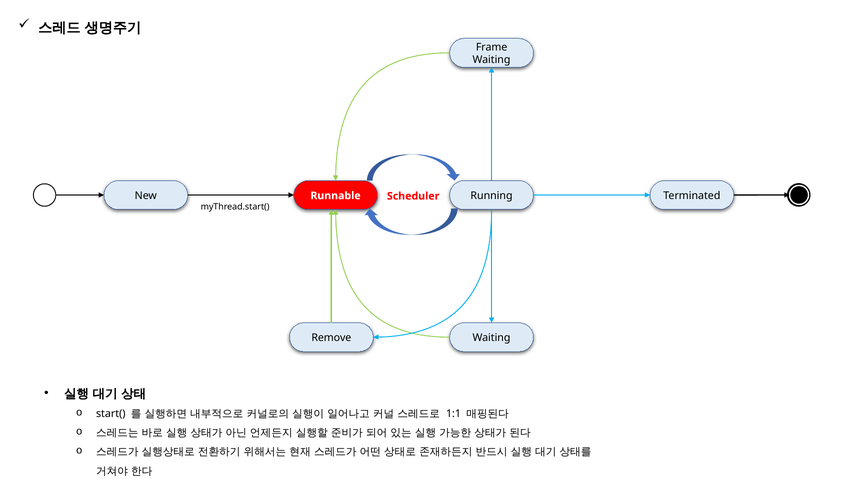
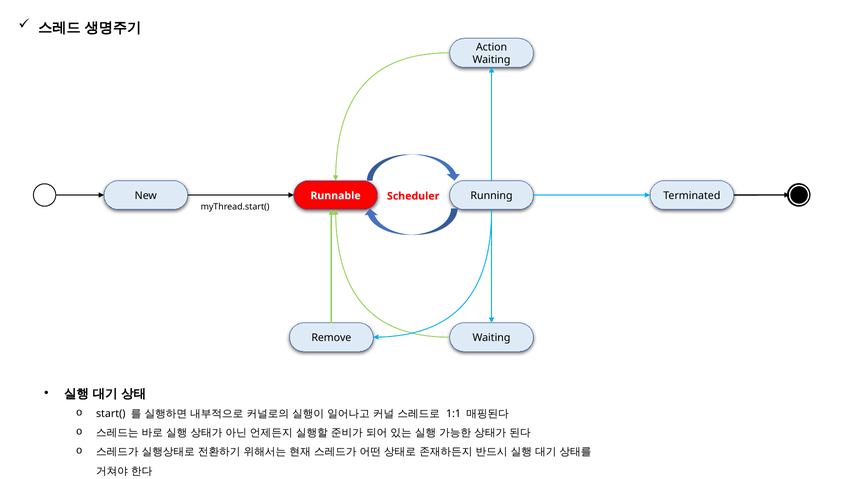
Frame: Frame -> Action
